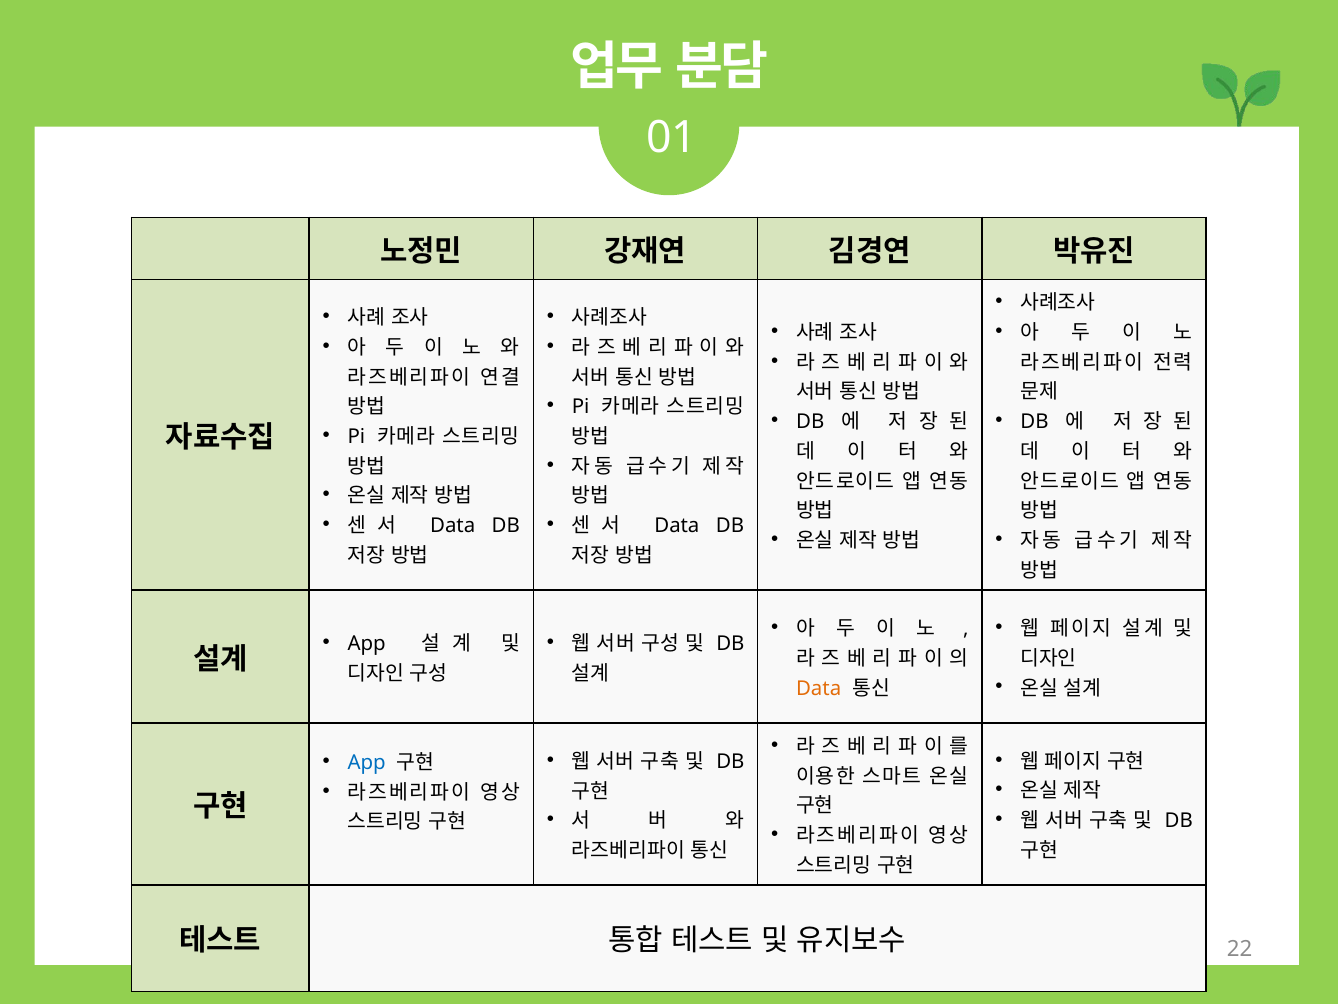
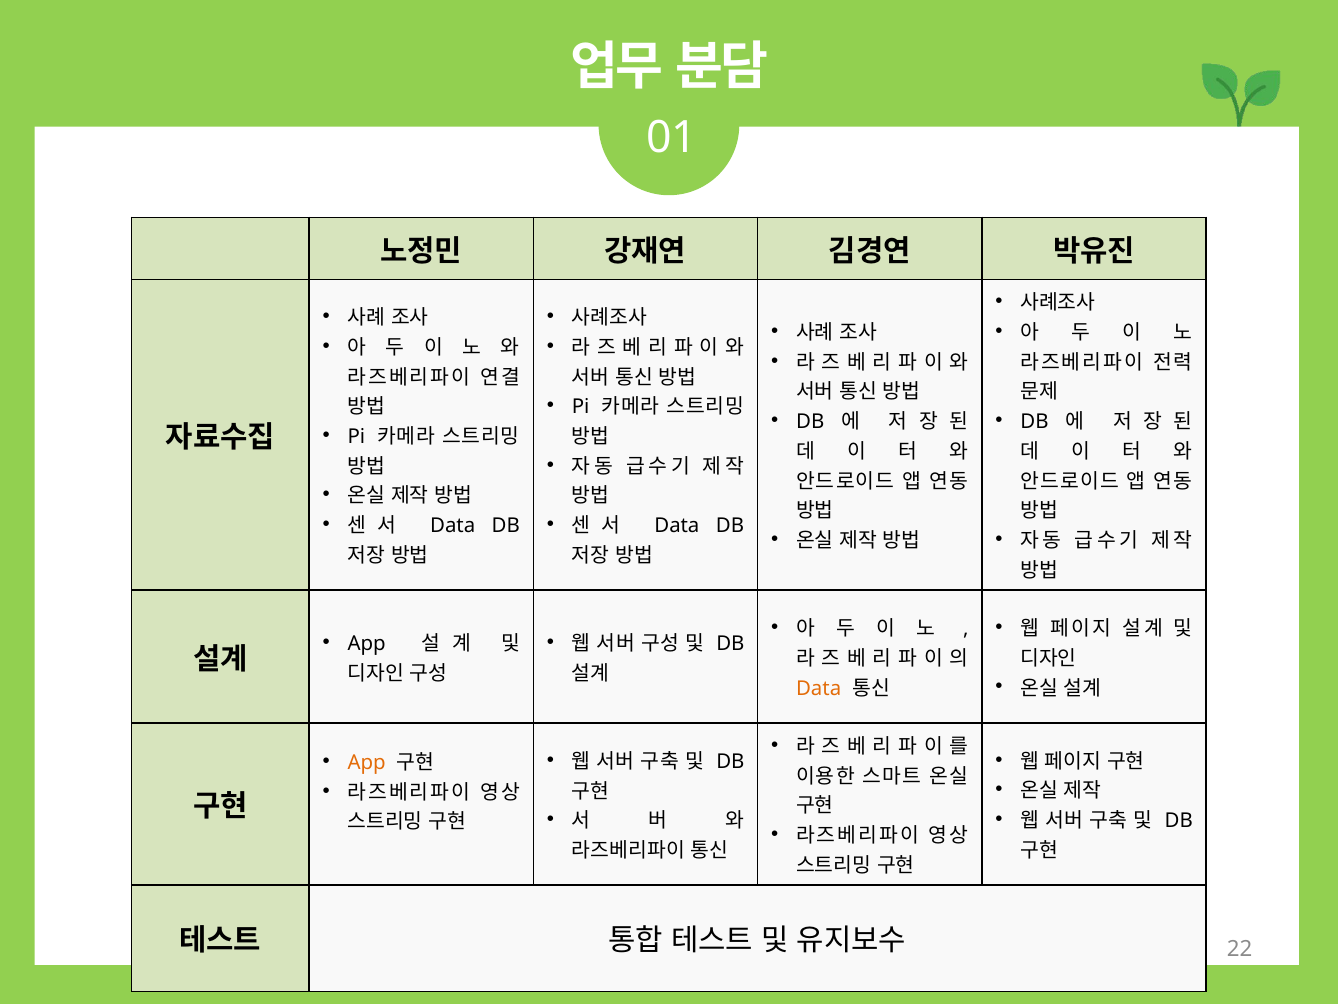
App at (367, 762) colour: blue -> orange
